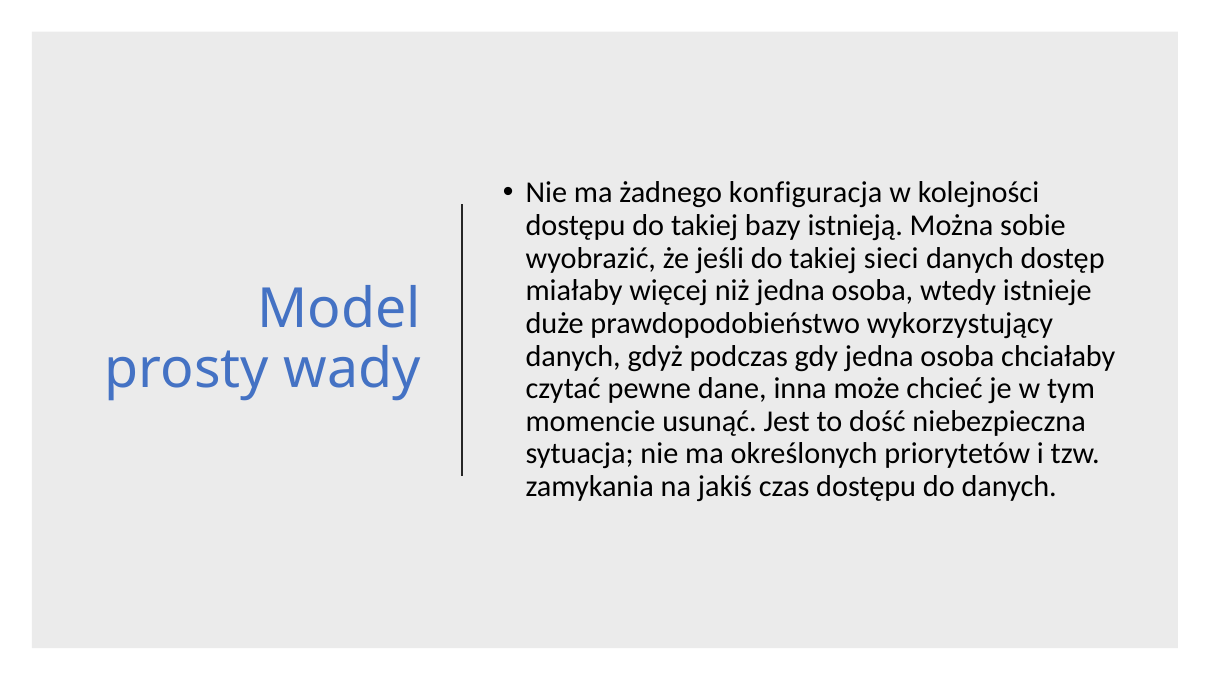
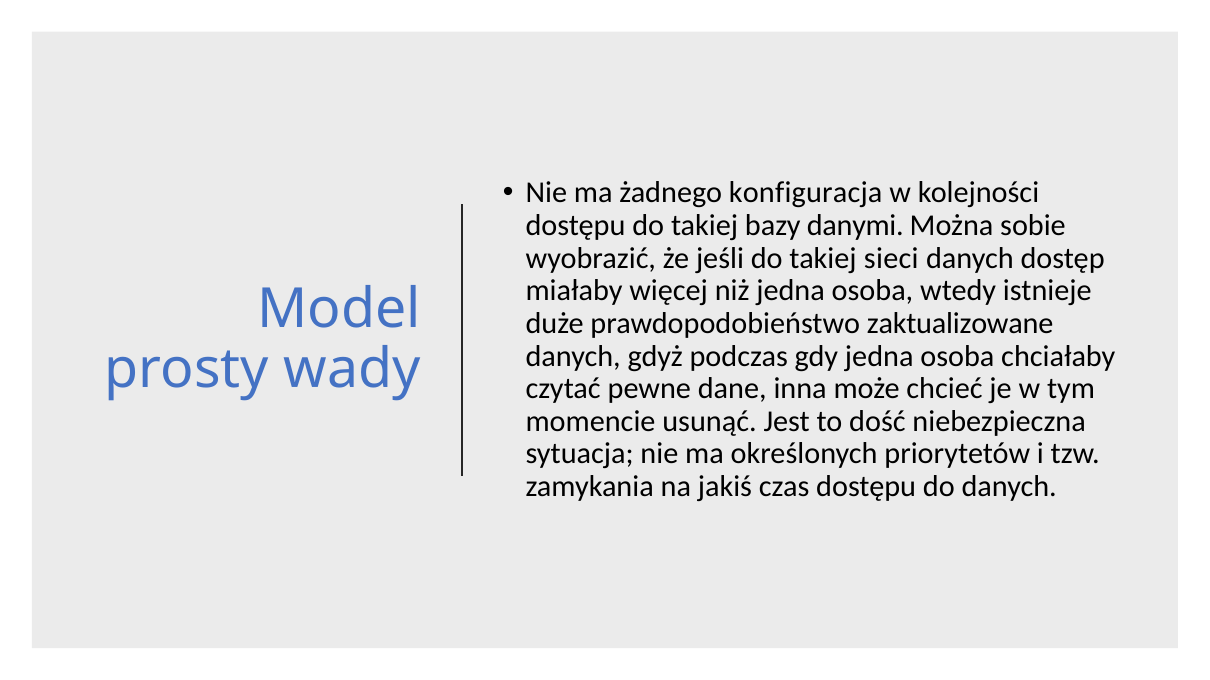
istnieją: istnieją -> danymi
wykorzystujący: wykorzystujący -> zaktualizowane
